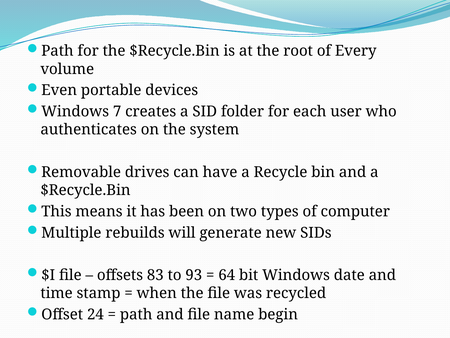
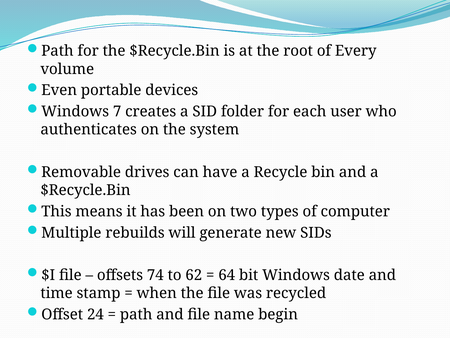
83: 83 -> 74
93: 93 -> 62
